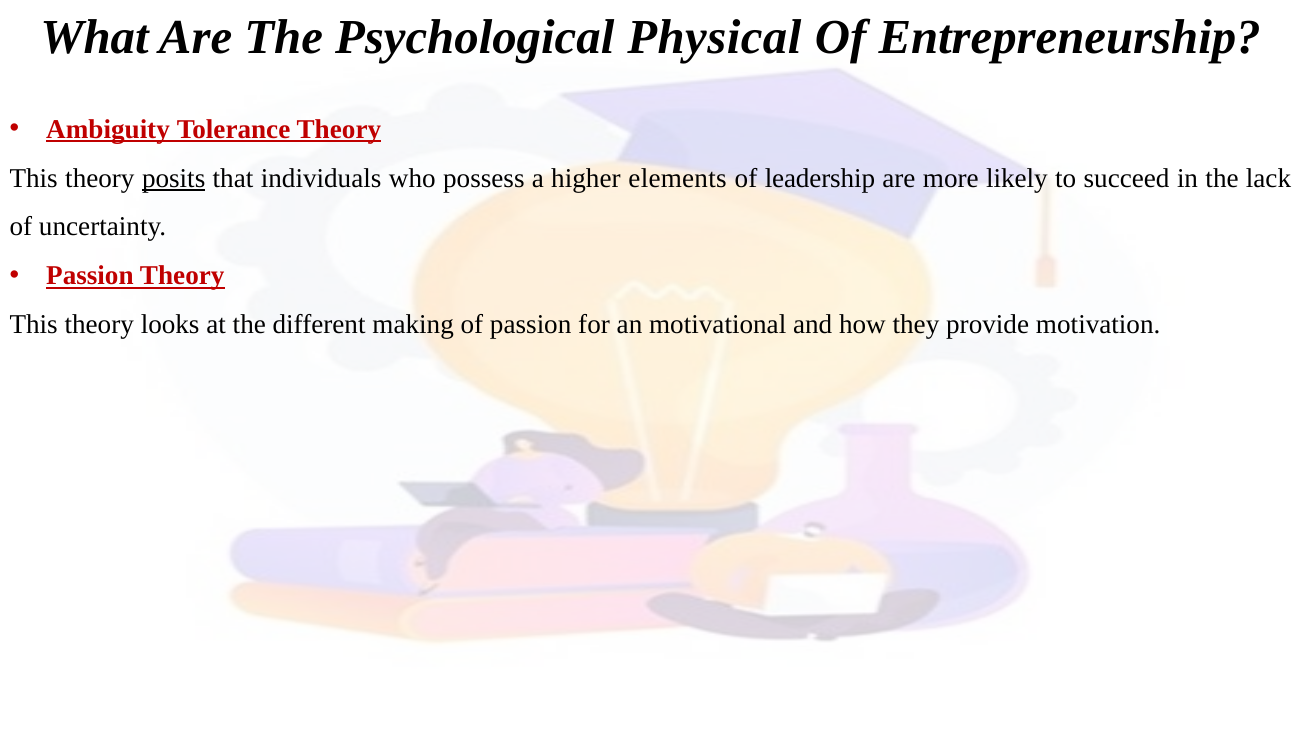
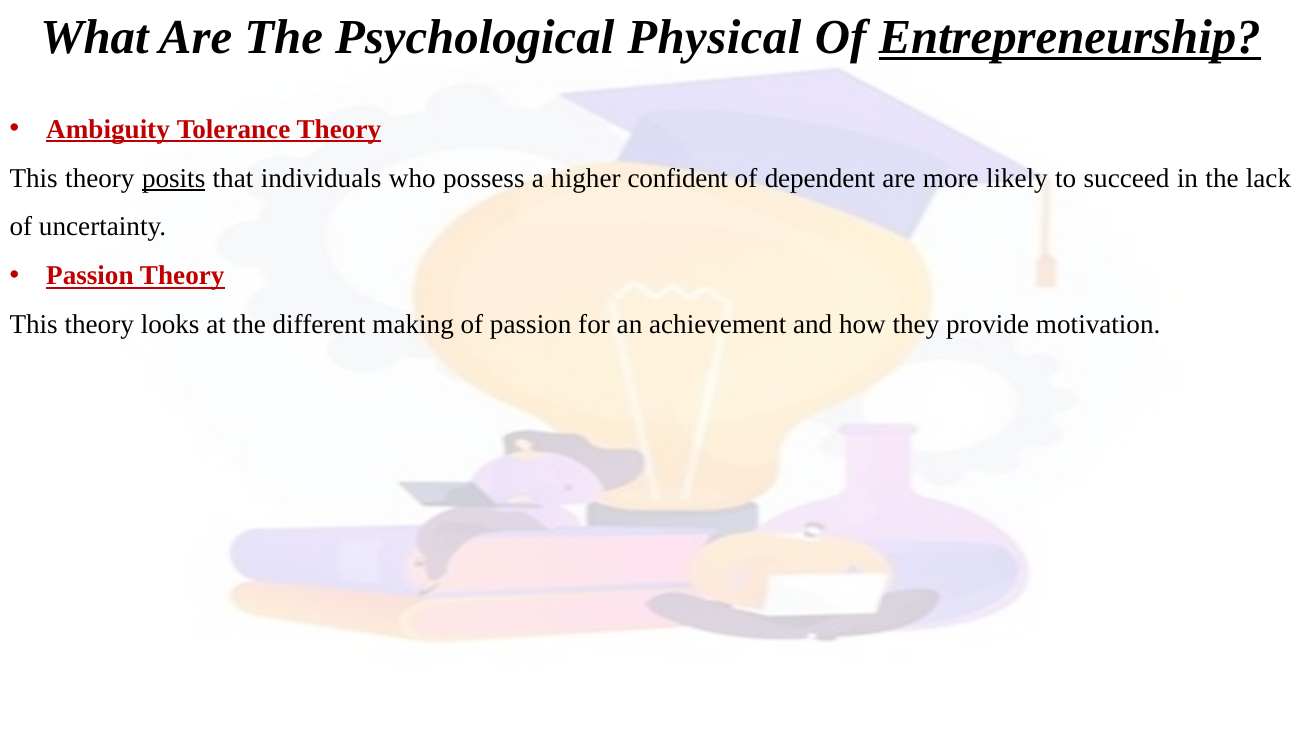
Entrepreneurship underline: none -> present
elements: elements -> confident
leadership: leadership -> dependent
motivational: motivational -> achievement
